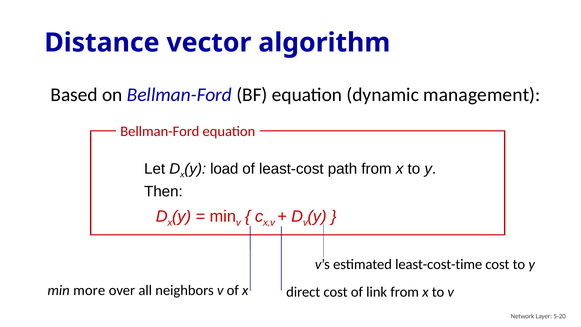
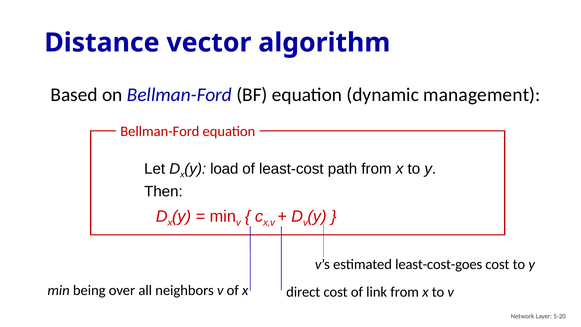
least-cost-time: least-cost-time -> least-cost-goes
more: more -> being
